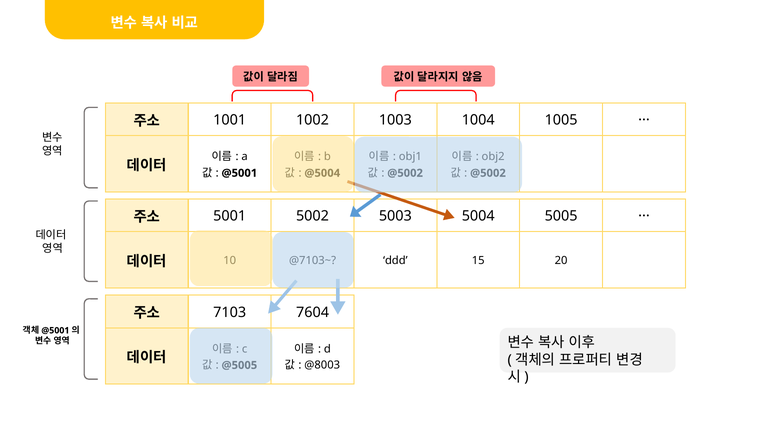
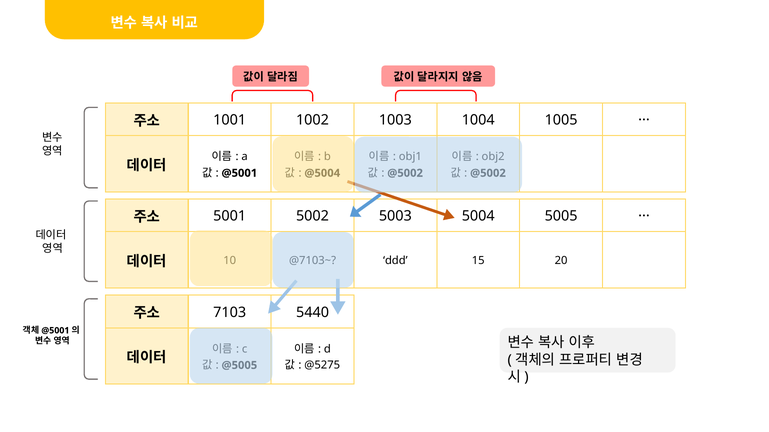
7604: 7604 -> 5440
@8003: @8003 -> @5275
